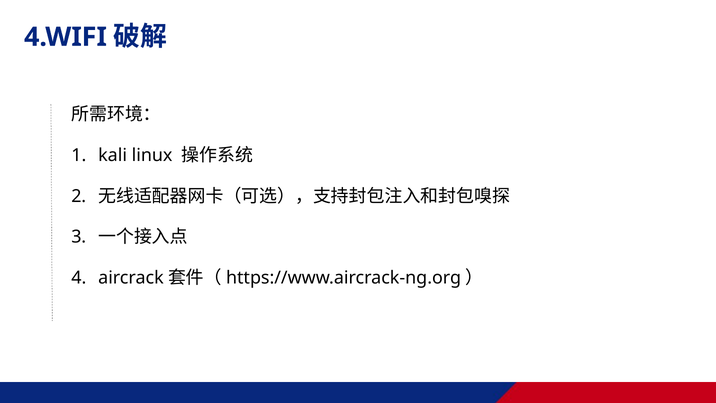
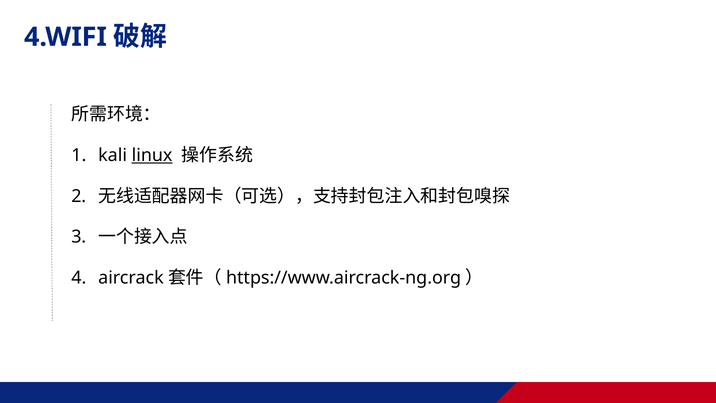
linux underline: none -> present
